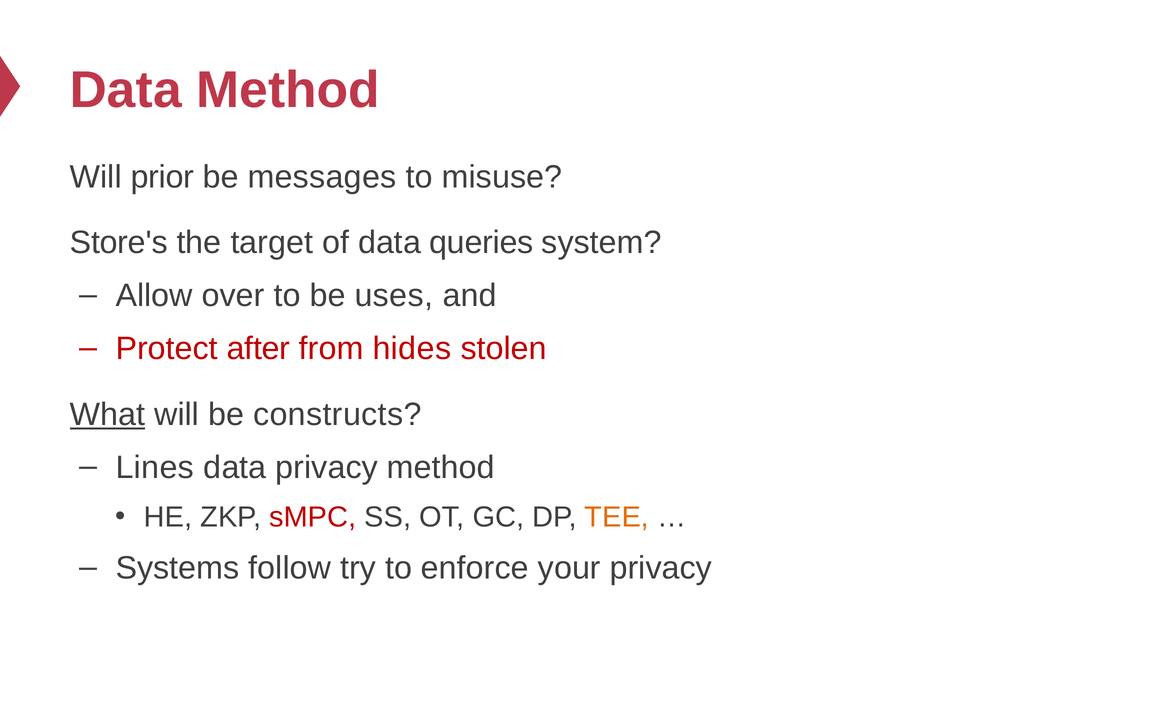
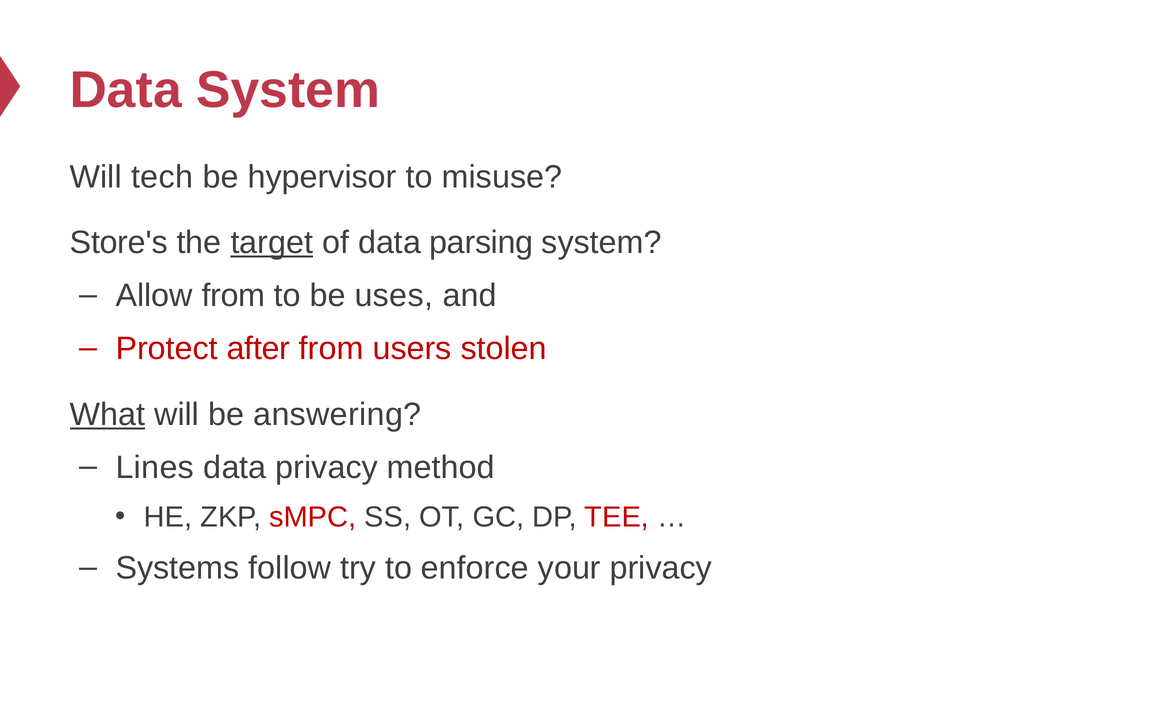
Data Method: Method -> System
prior: prior -> tech
messages: messages -> hypervisor
target underline: none -> present
queries: queries -> parsing
Allow over: over -> from
hides: hides -> users
constructs: constructs -> answering
TEE colour: orange -> red
